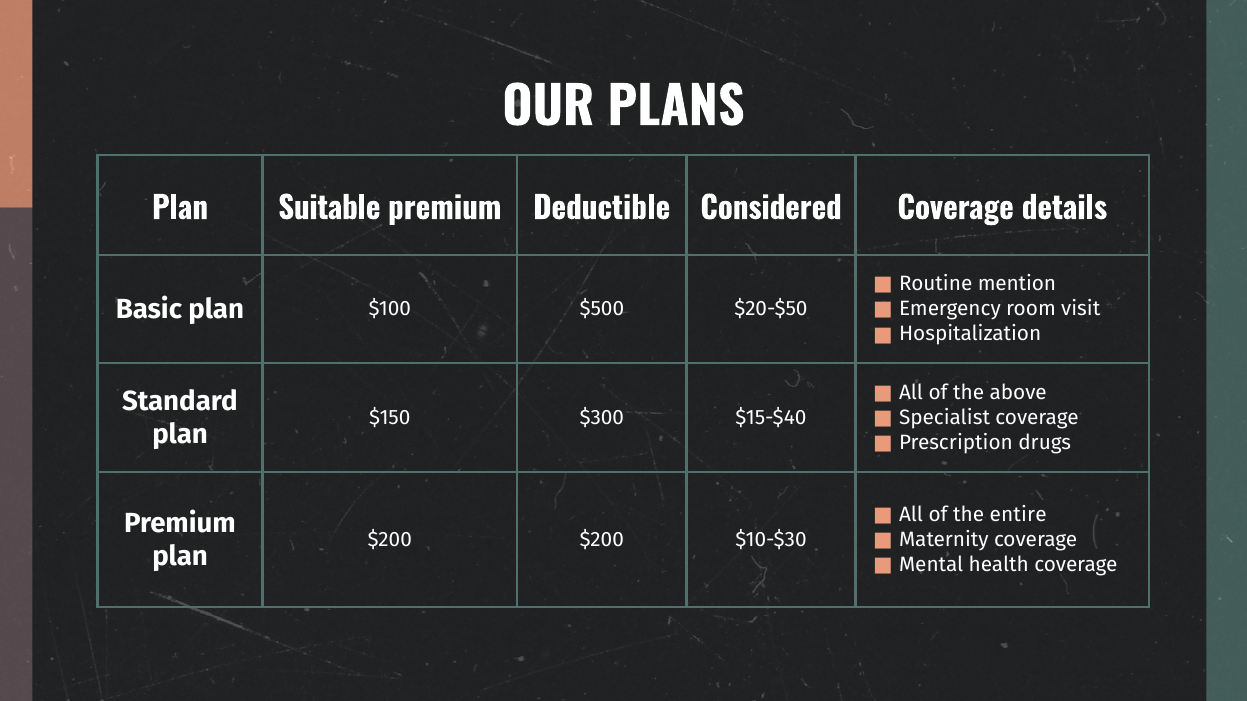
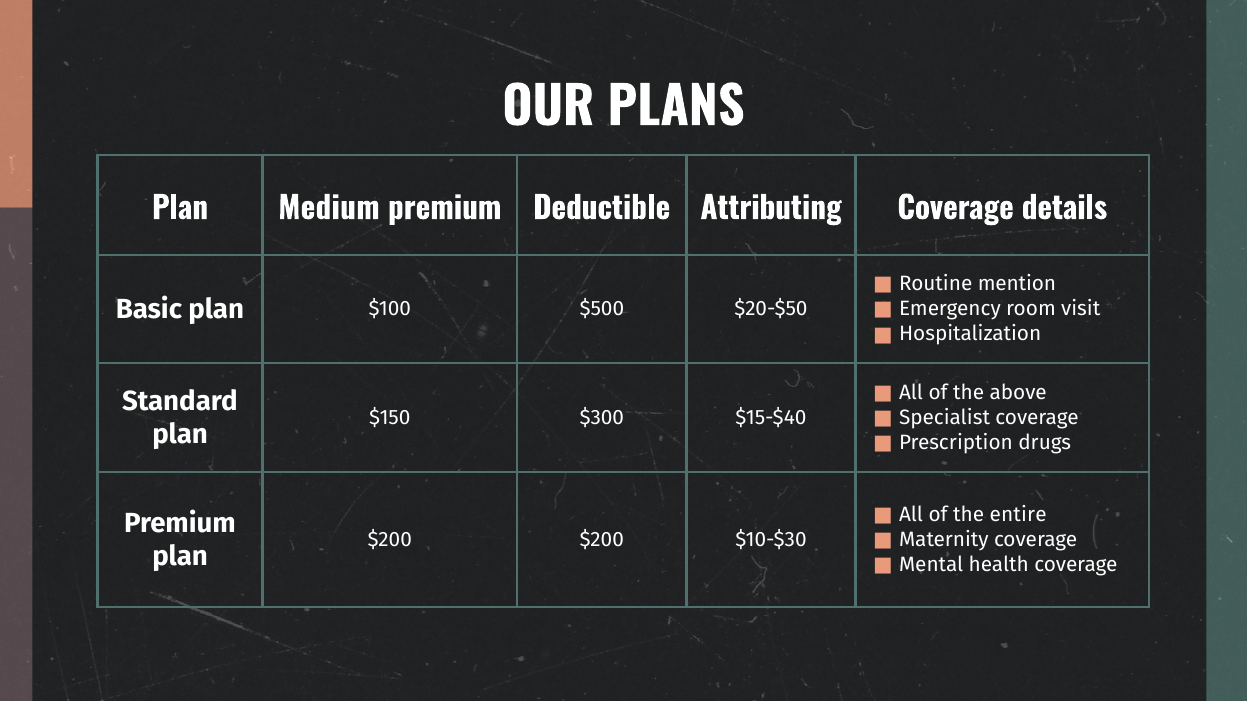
Suitable: Suitable -> Medium
Considered: Considered -> Attributing
